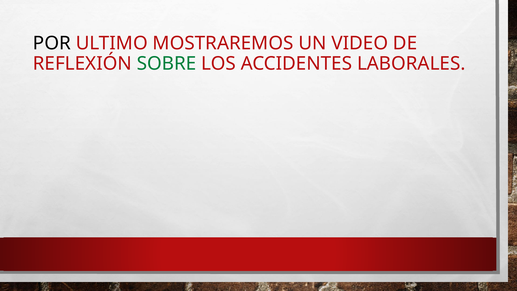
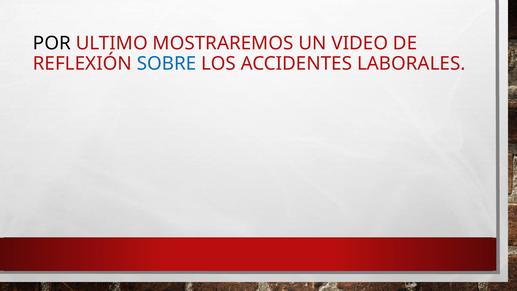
SOBRE colour: green -> blue
